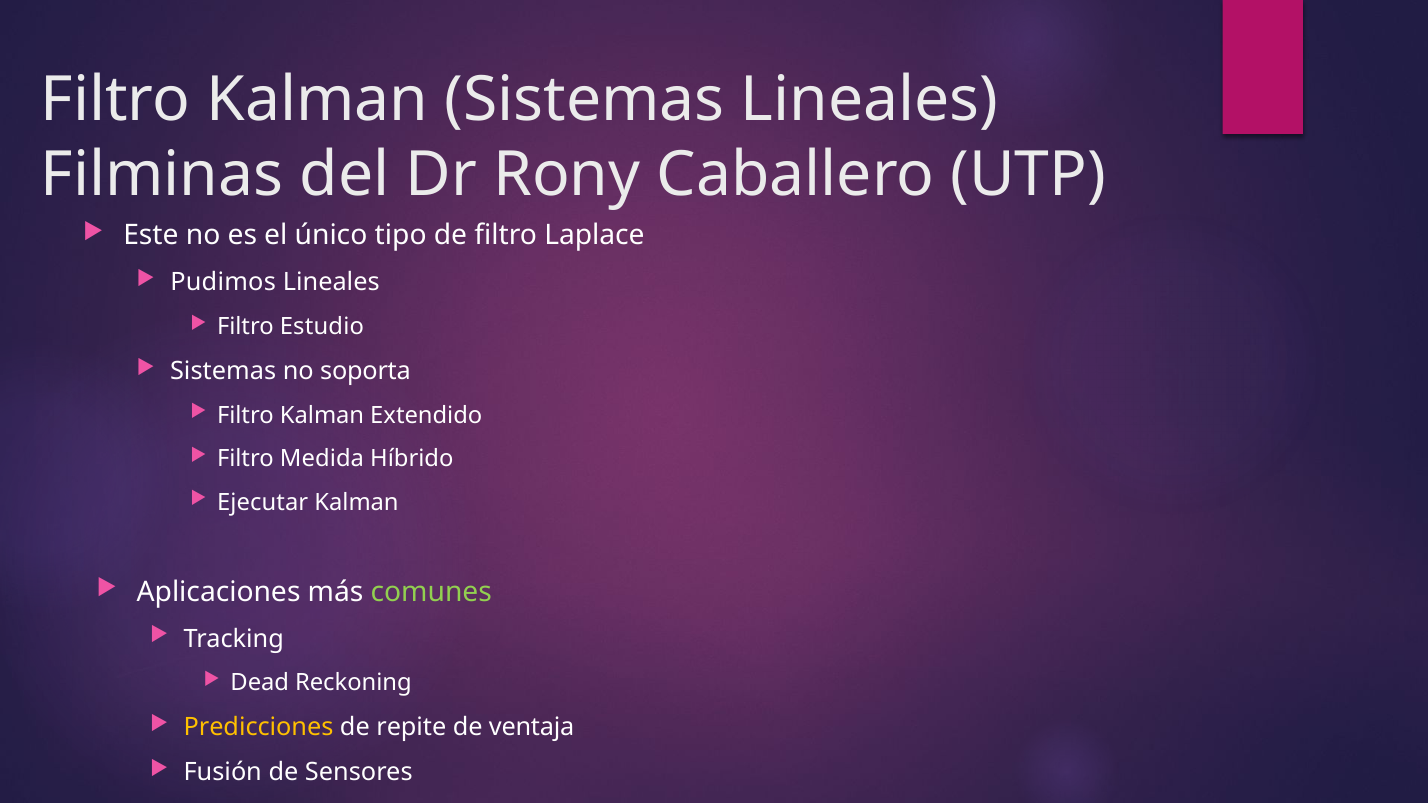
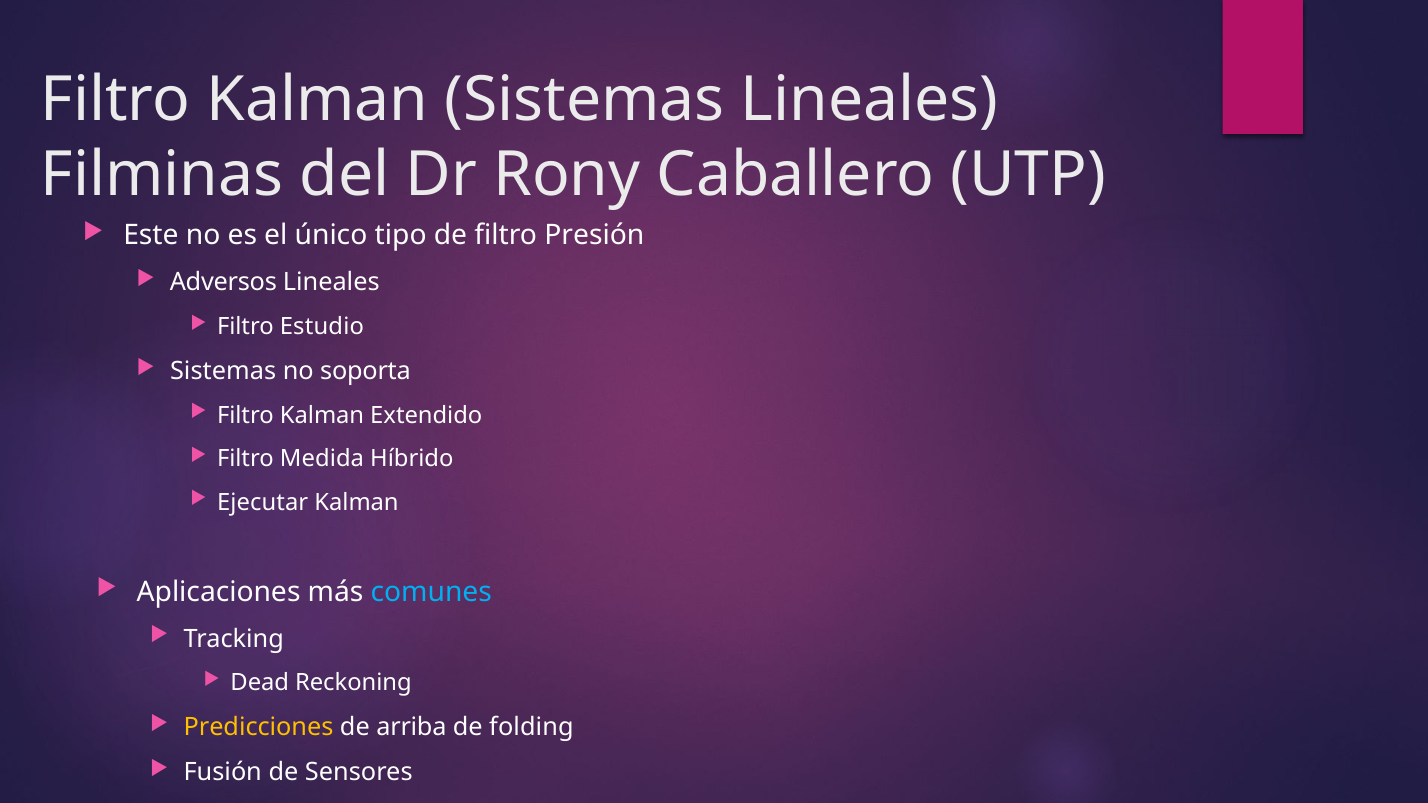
Laplace: Laplace -> Presión
Pudimos: Pudimos -> Adversos
comunes colour: light green -> light blue
repite: repite -> arriba
ventaja: ventaja -> folding
